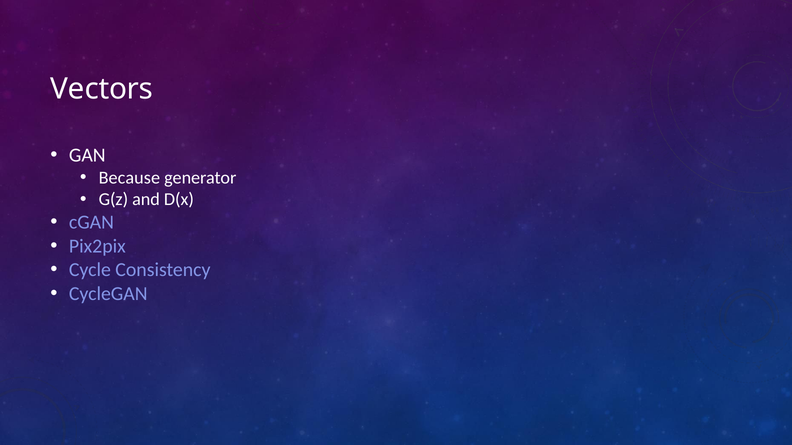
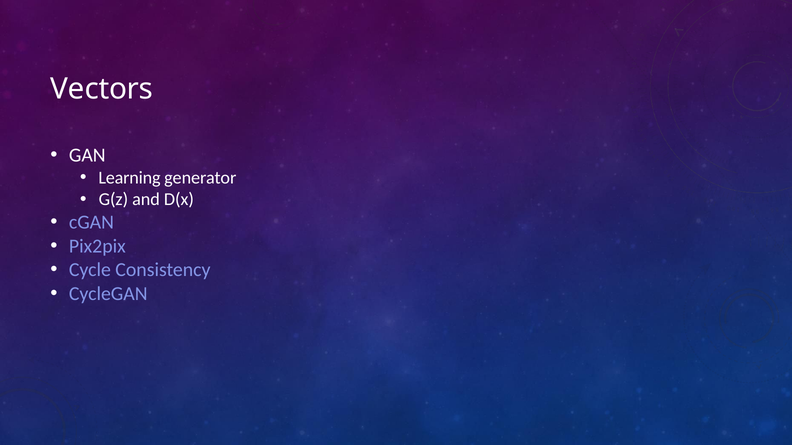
Because: Because -> Learning
